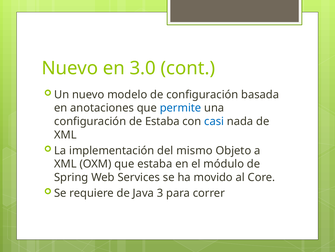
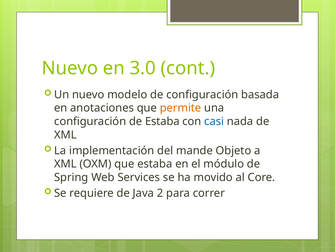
permite colour: blue -> orange
mismo: mismo -> mande
3: 3 -> 2
